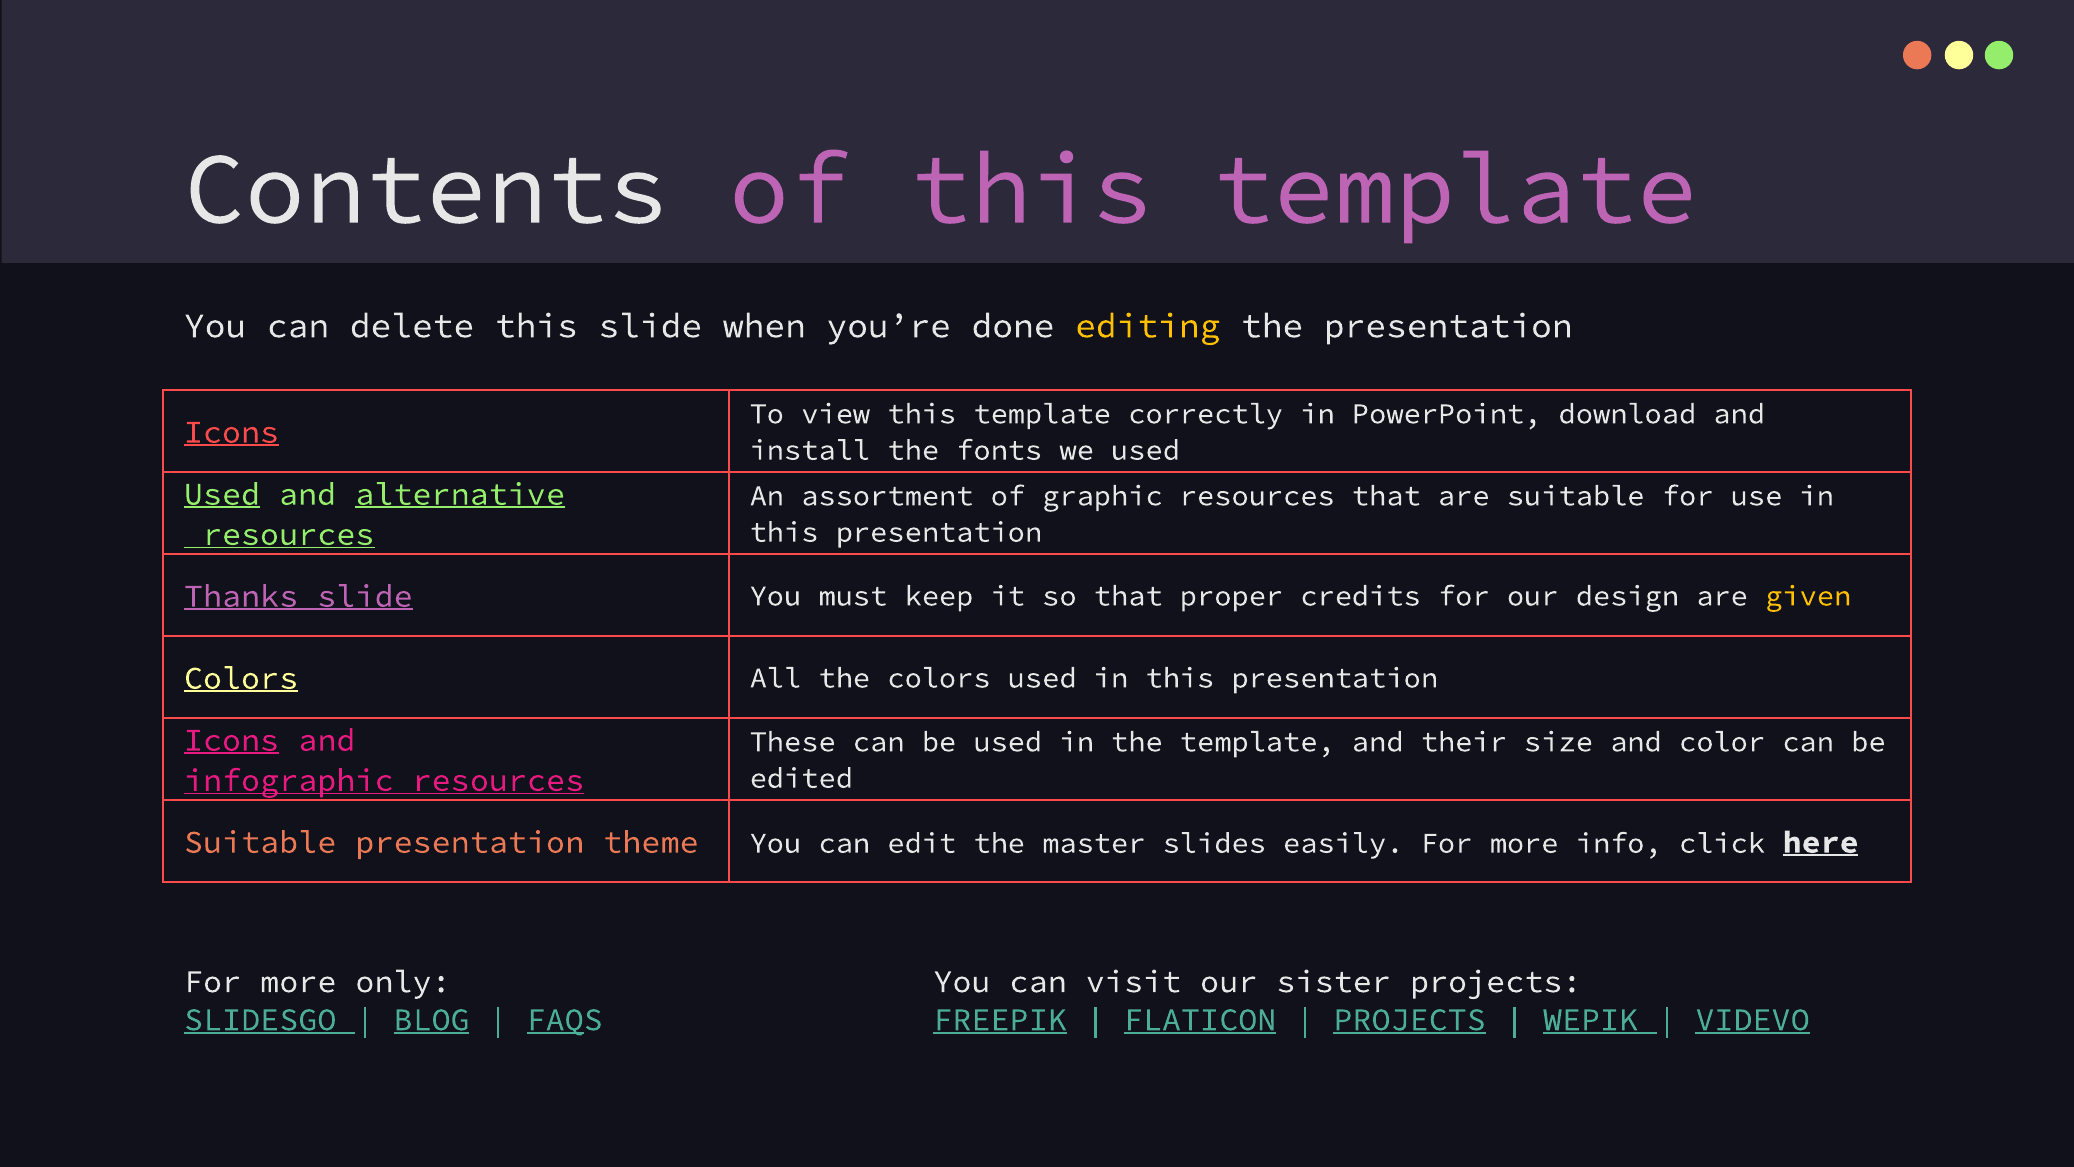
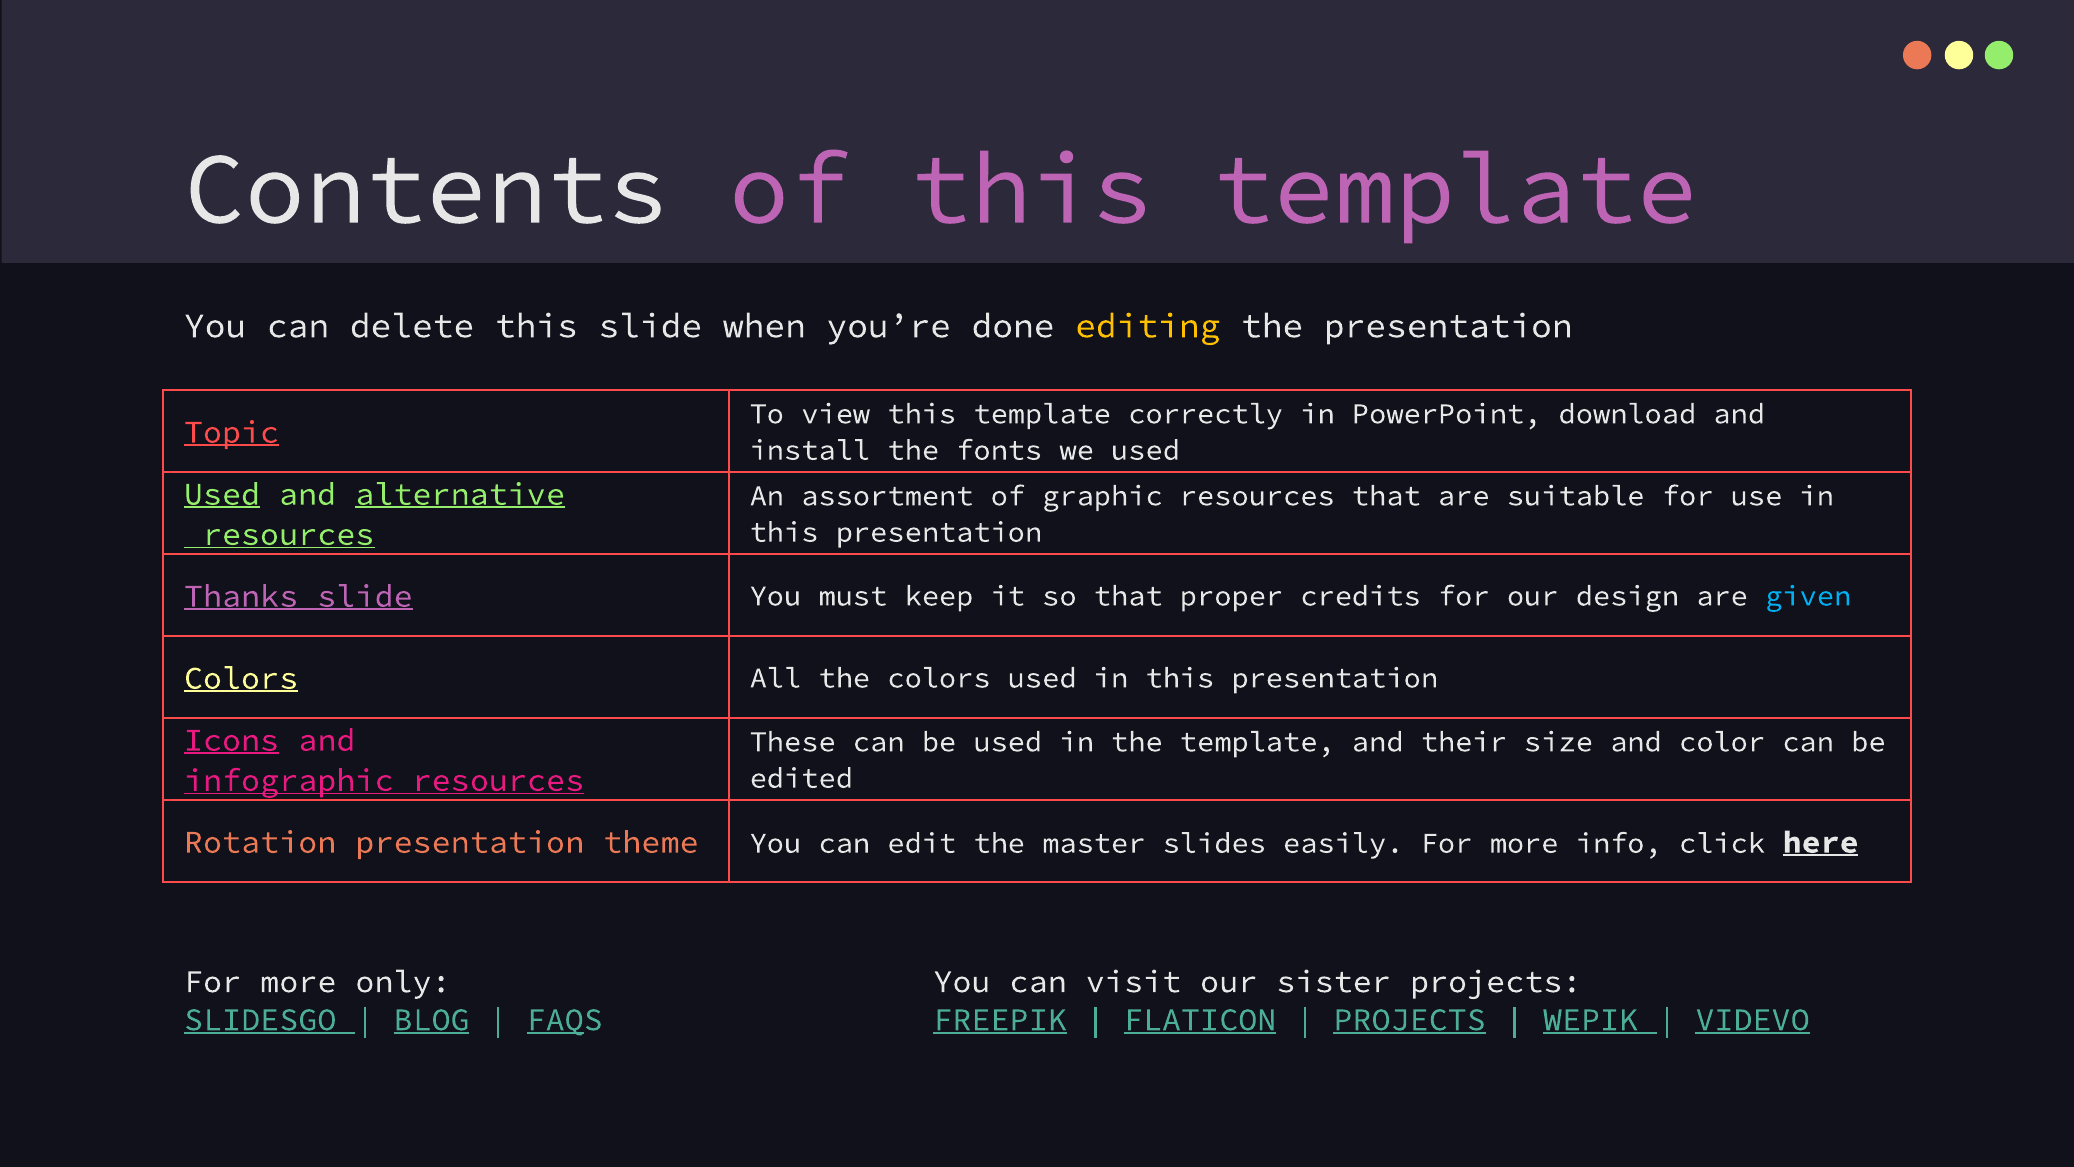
Icons at (231, 432): Icons -> Topic
given colour: yellow -> light blue
Suitable at (260, 842): Suitable -> Rotation
